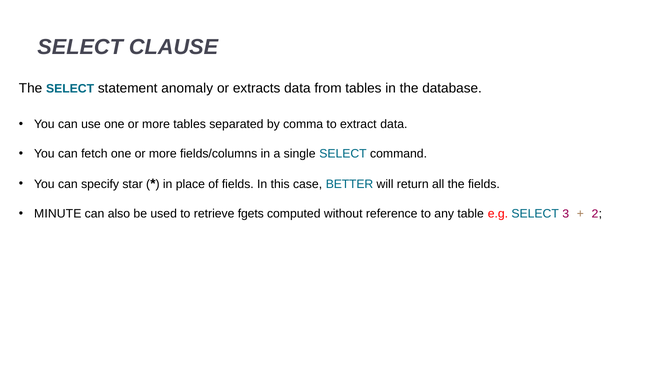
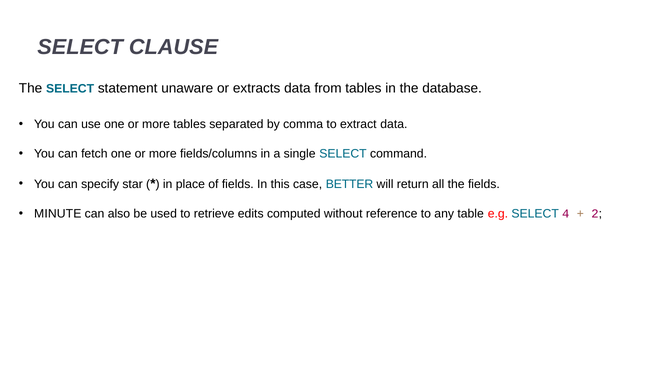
anomaly: anomaly -> unaware
fgets: fgets -> edits
3: 3 -> 4
